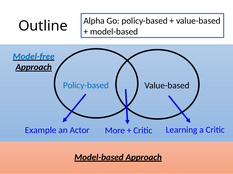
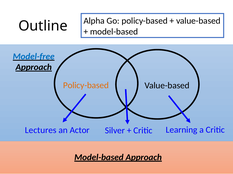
Policy-based at (86, 86) colour: blue -> orange
Example: Example -> Lectures
More: More -> Silver
